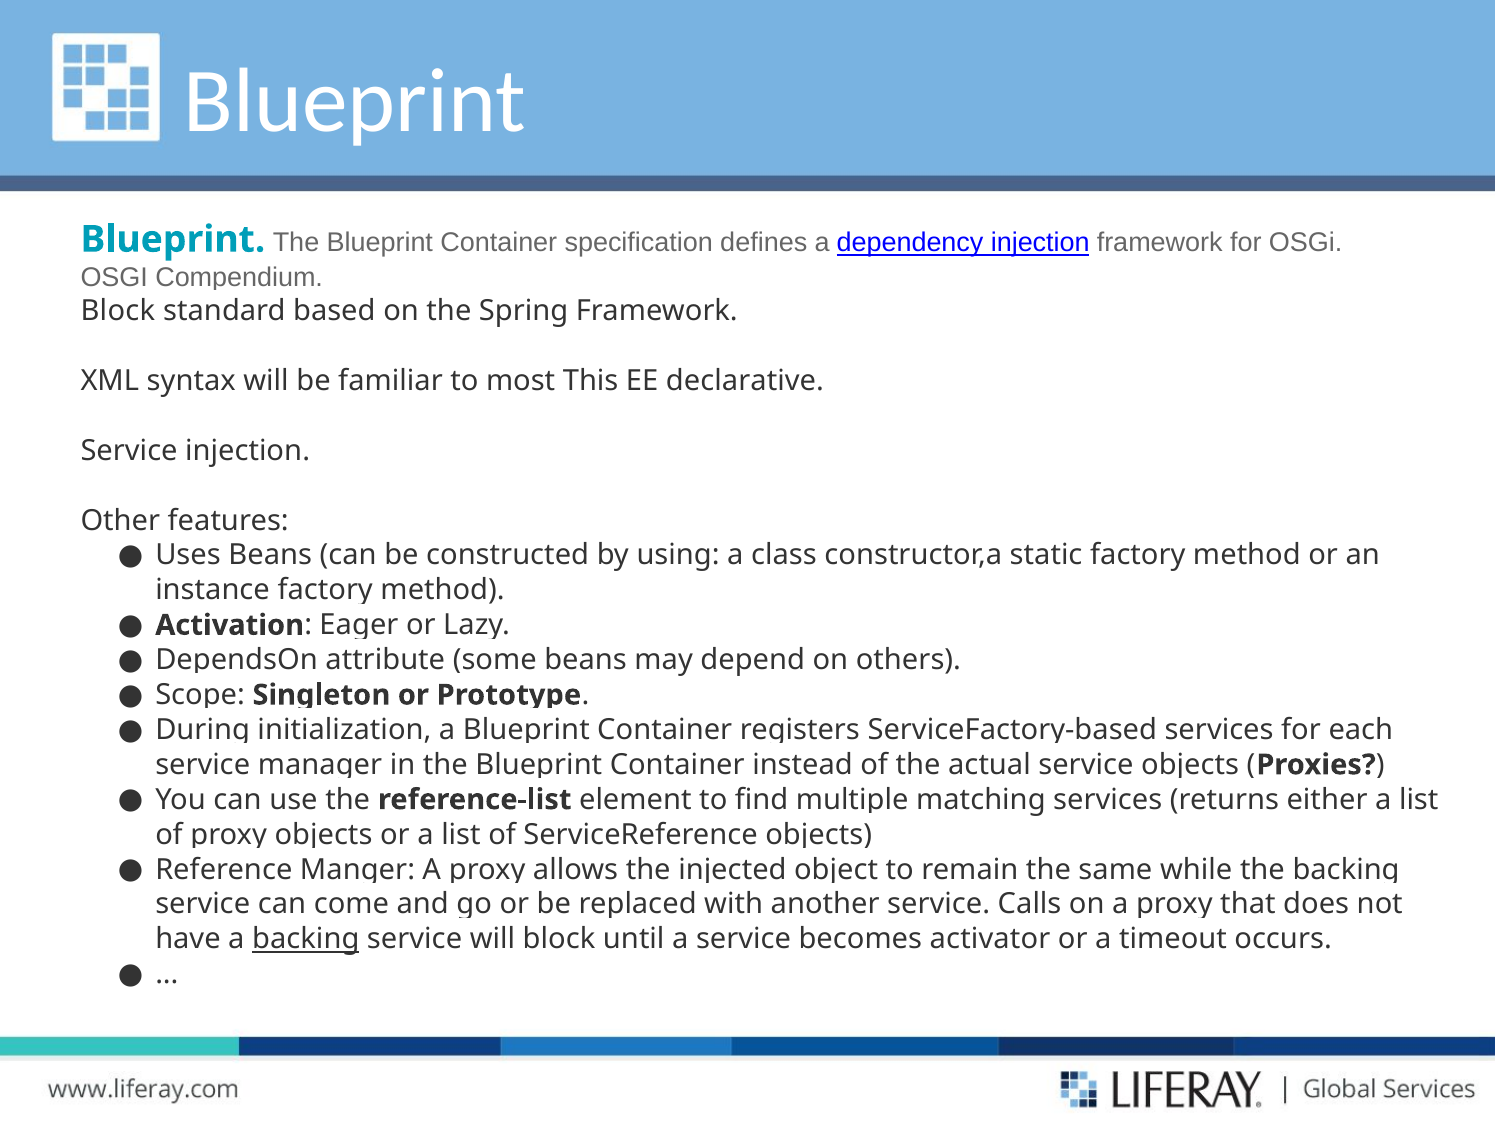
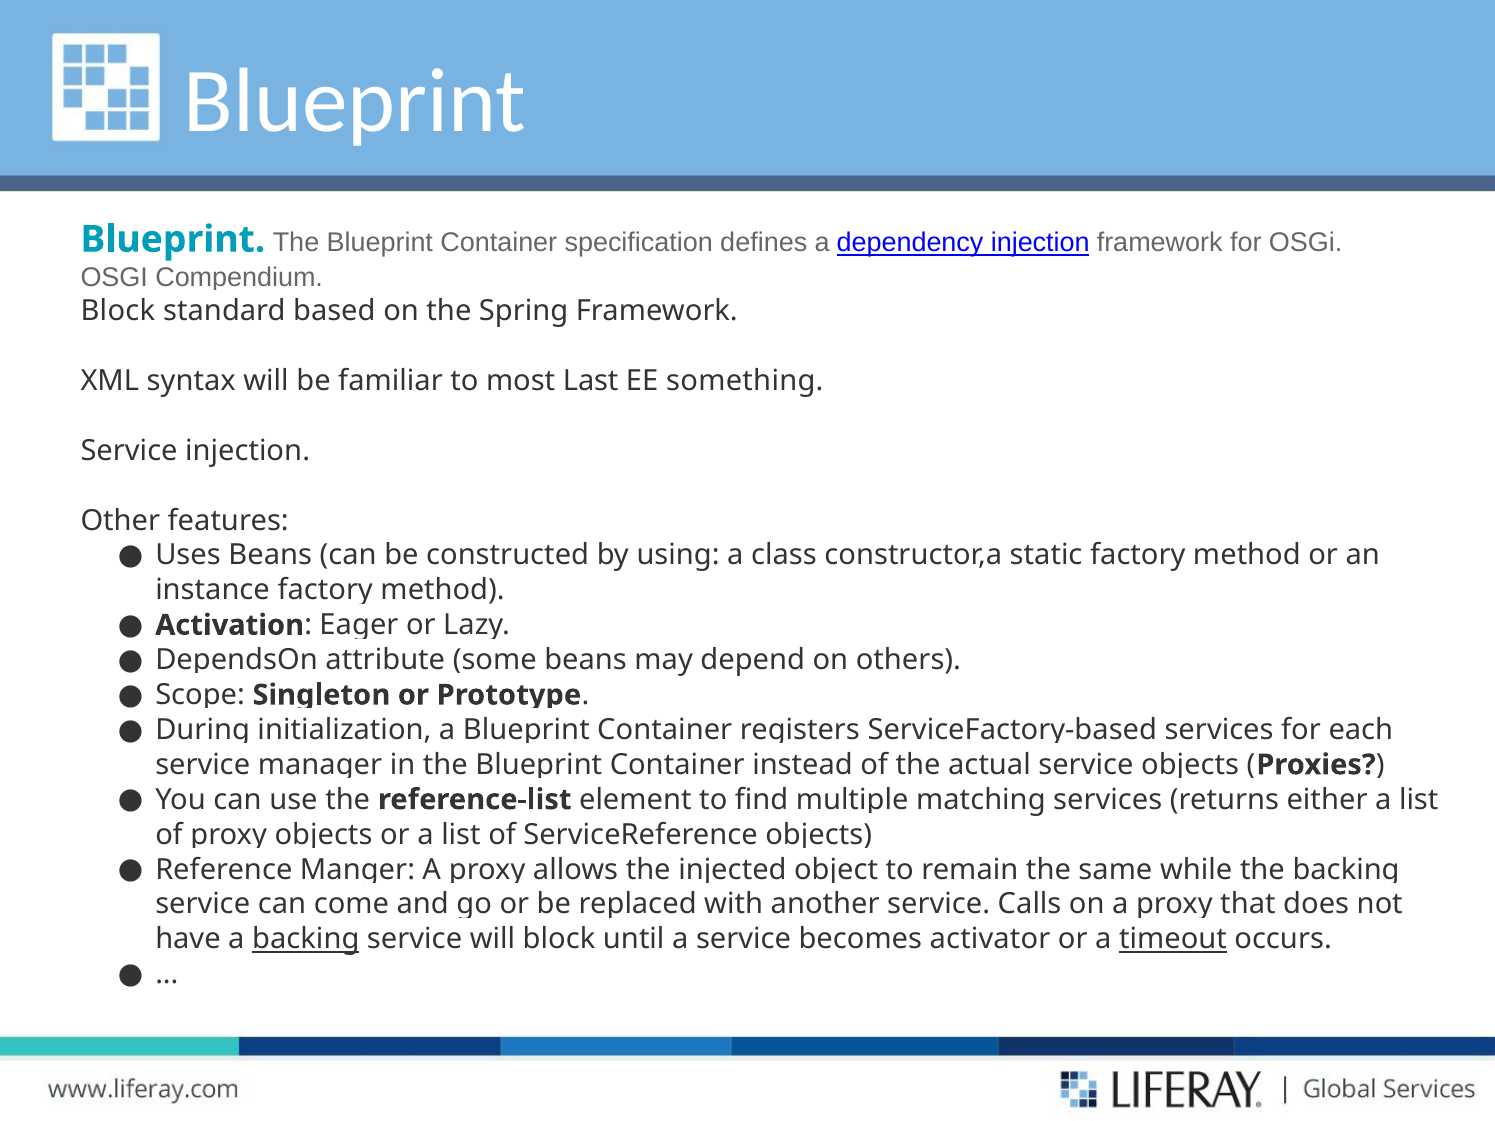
This: This -> Last
declarative: declarative -> something
timeout underline: none -> present
